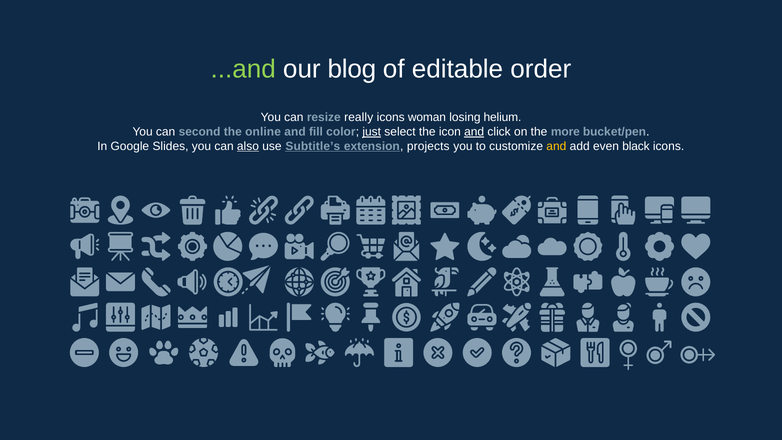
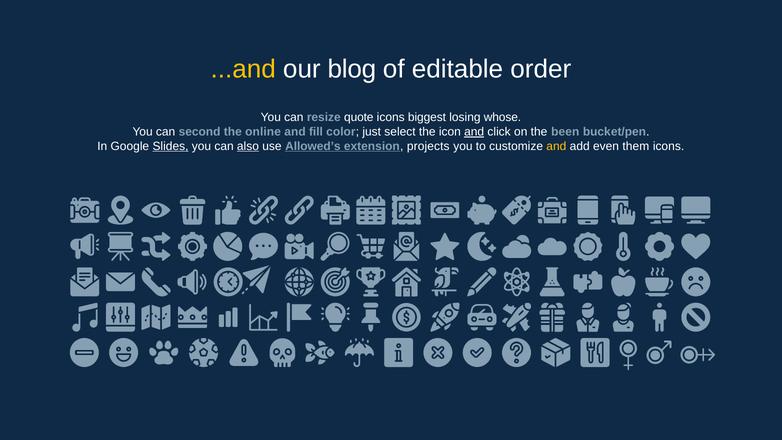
...and colour: light green -> yellow
really: really -> quote
woman: woman -> biggest
helium: helium -> whose
just underline: present -> none
more: more -> been
Slides underline: none -> present
Subtitle’s: Subtitle’s -> Allowed’s
black: black -> them
